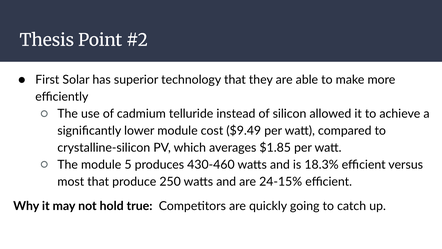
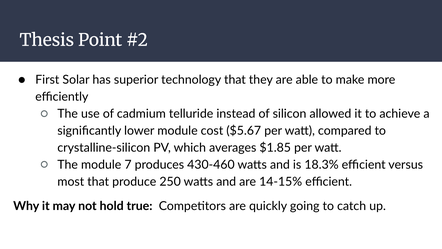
$9.49: $9.49 -> $5.67
5: 5 -> 7
24-15%: 24-15% -> 14-15%
